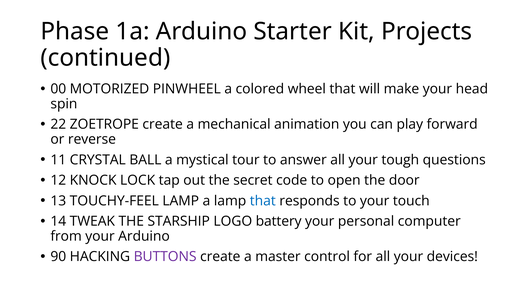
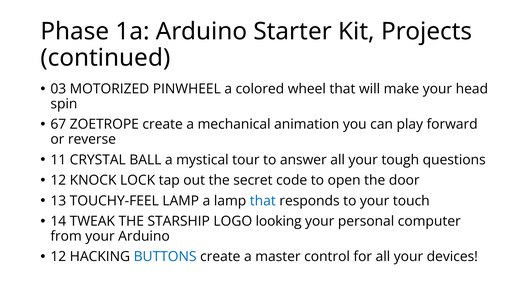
00: 00 -> 03
22: 22 -> 67
battery: battery -> looking
90 at (58, 256): 90 -> 12
BUTTONS colour: purple -> blue
